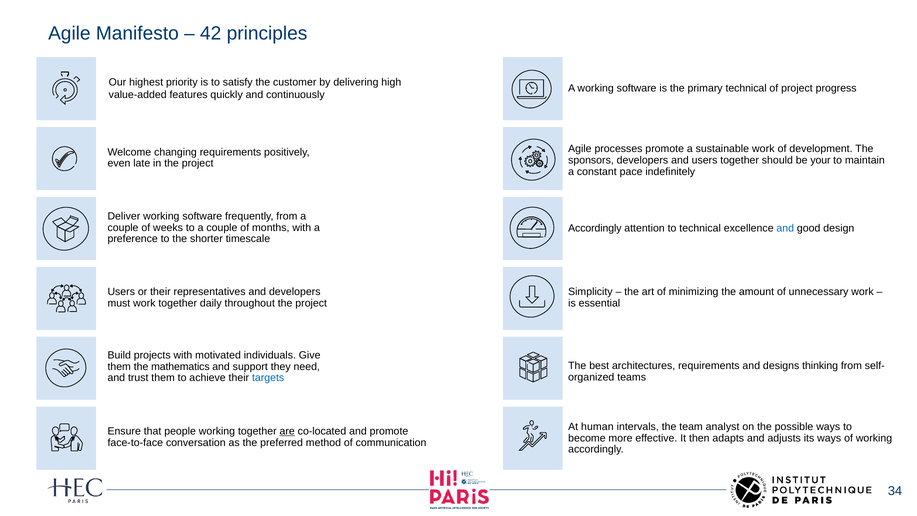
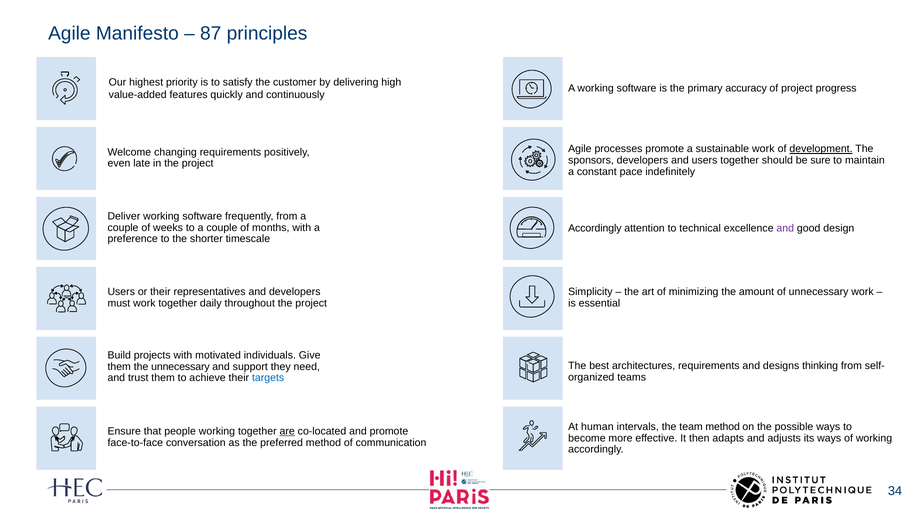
42: 42 -> 87
primary technical: technical -> accuracy
development underline: none -> present
your: your -> sure
and at (785, 228) colour: blue -> purple
the mathematics: mathematics -> unnecessary
team analyst: analyst -> method
